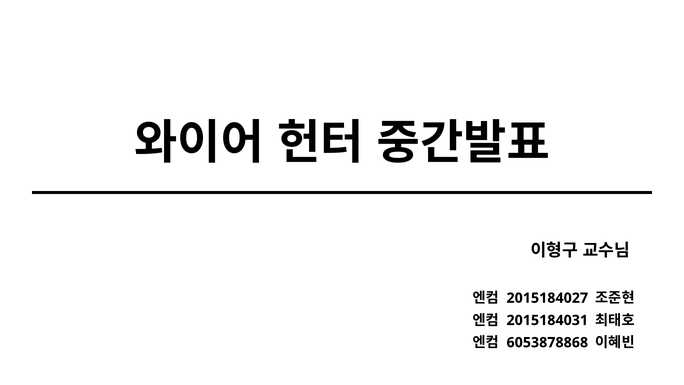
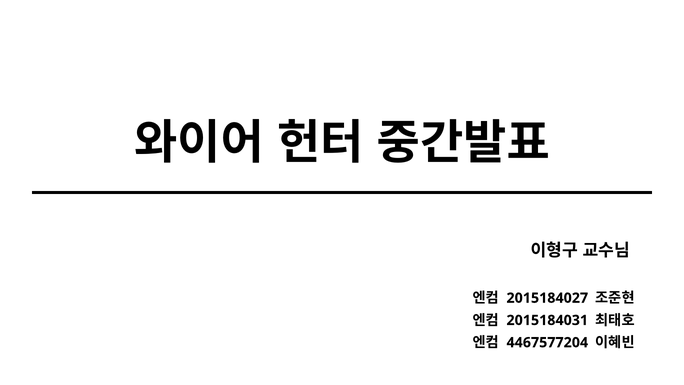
6053878868: 6053878868 -> 4467577204
